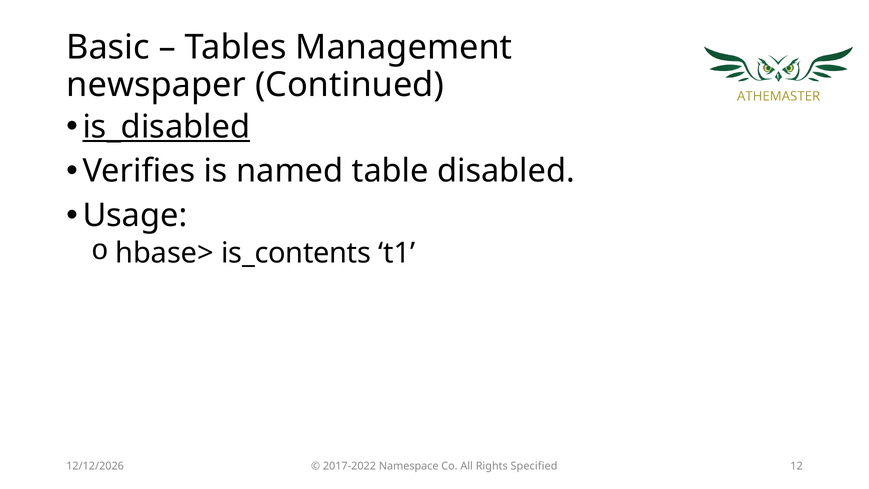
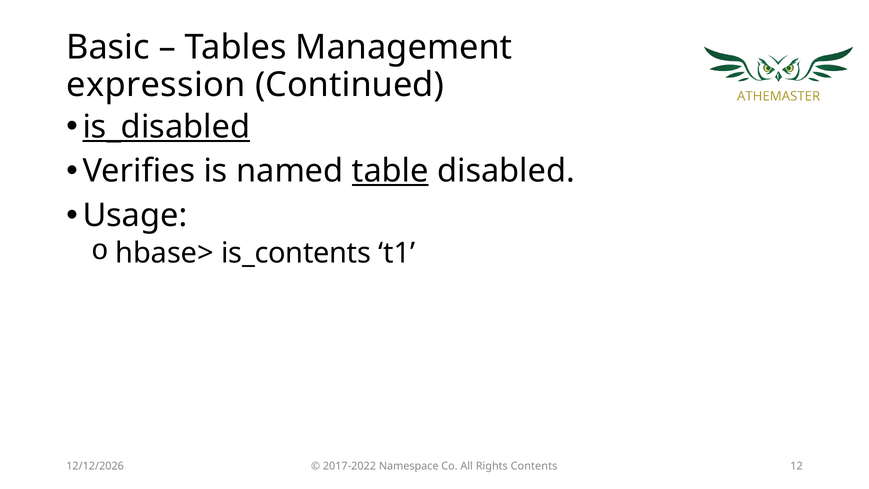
newspaper: newspaper -> expression
table underline: none -> present
Specified: Specified -> Contents
